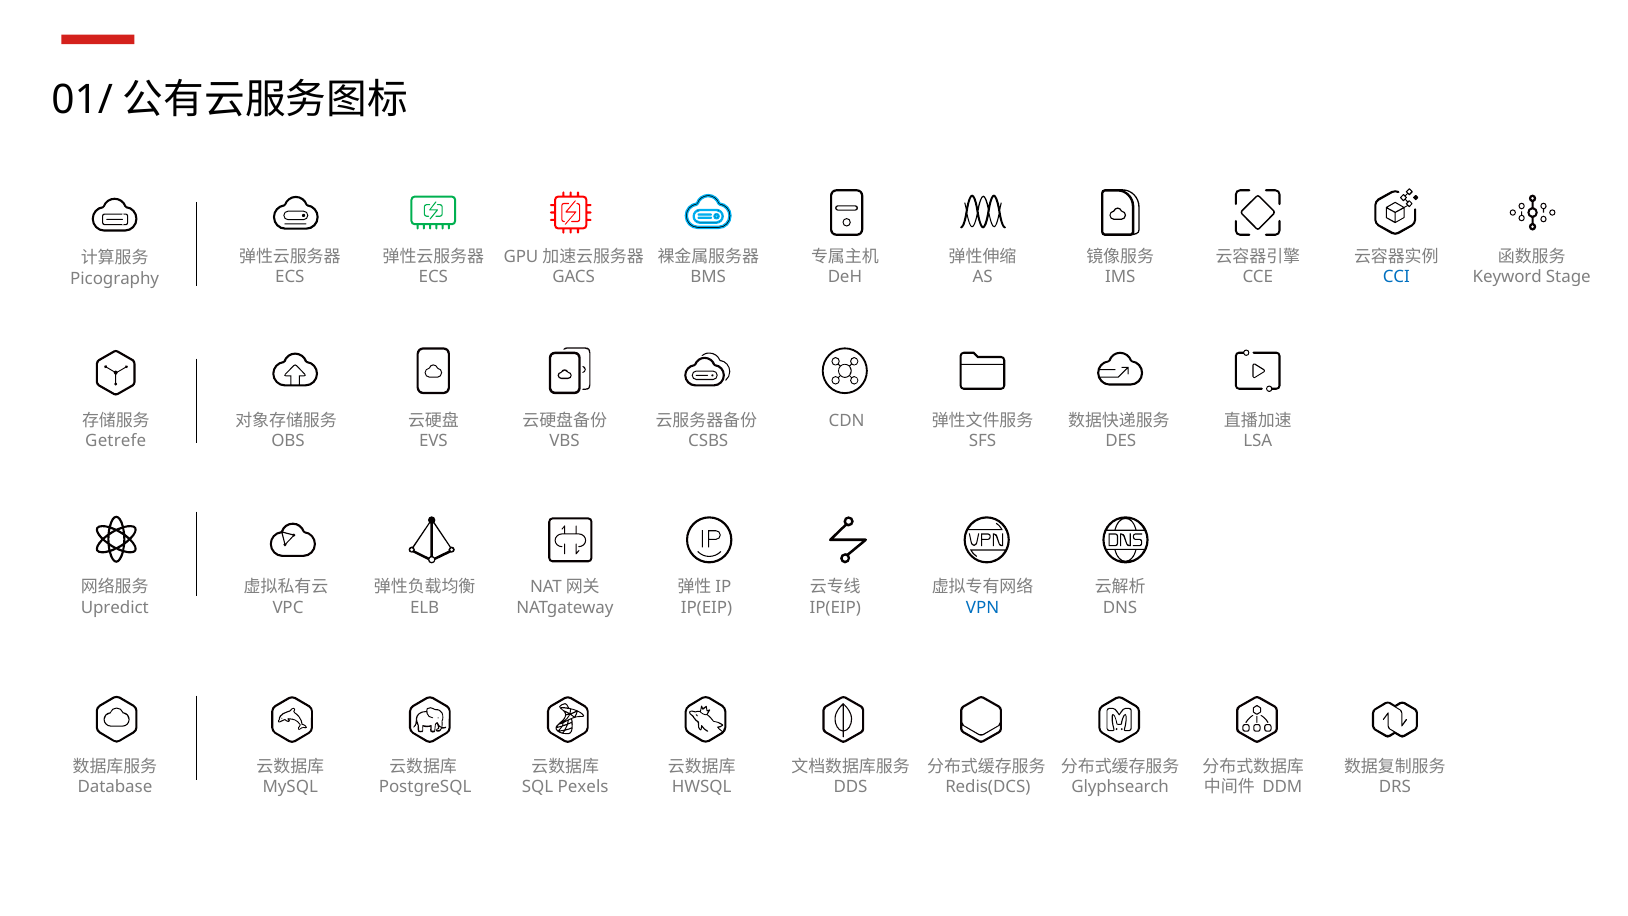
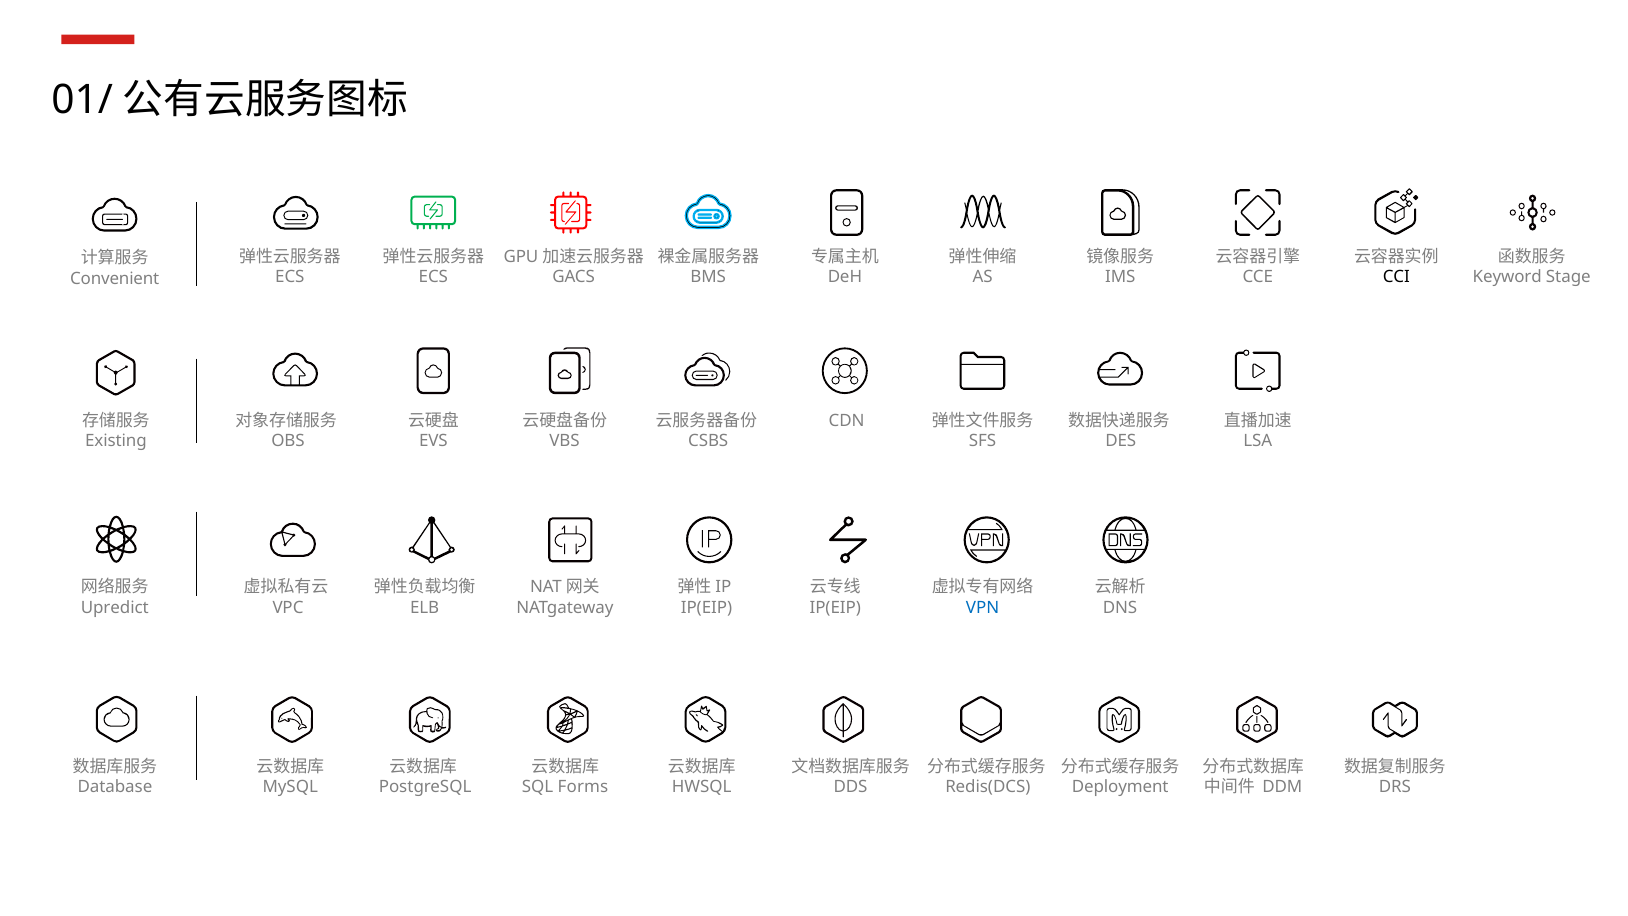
CCI colour: blue -> black
Picography: Picography -> Convenient
Getrefe: Getrefe -> Existing
Pexels: Pexels -> Forms
Glyphsearch: Glyphsearch -> Deployment
